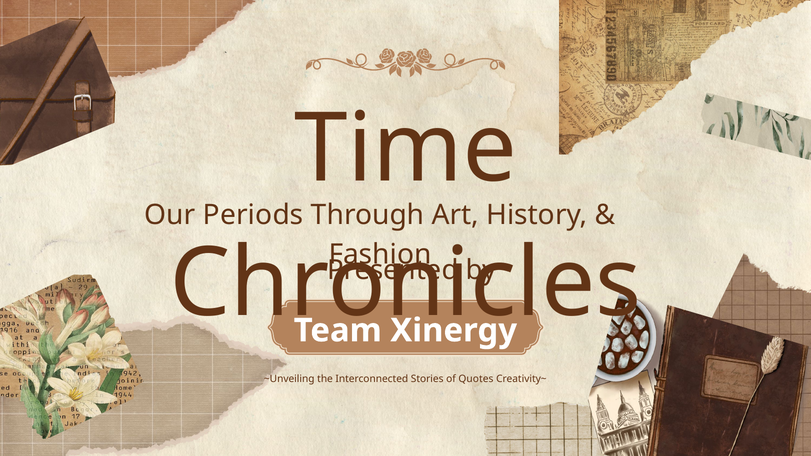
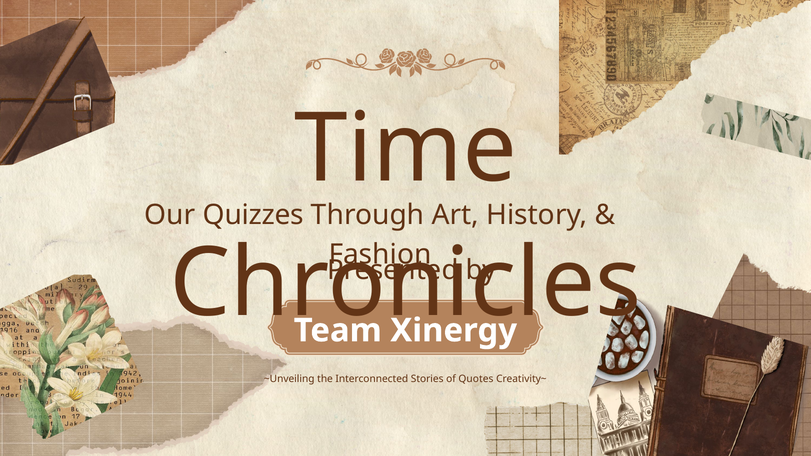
Periods: Periods -> Quizzes
